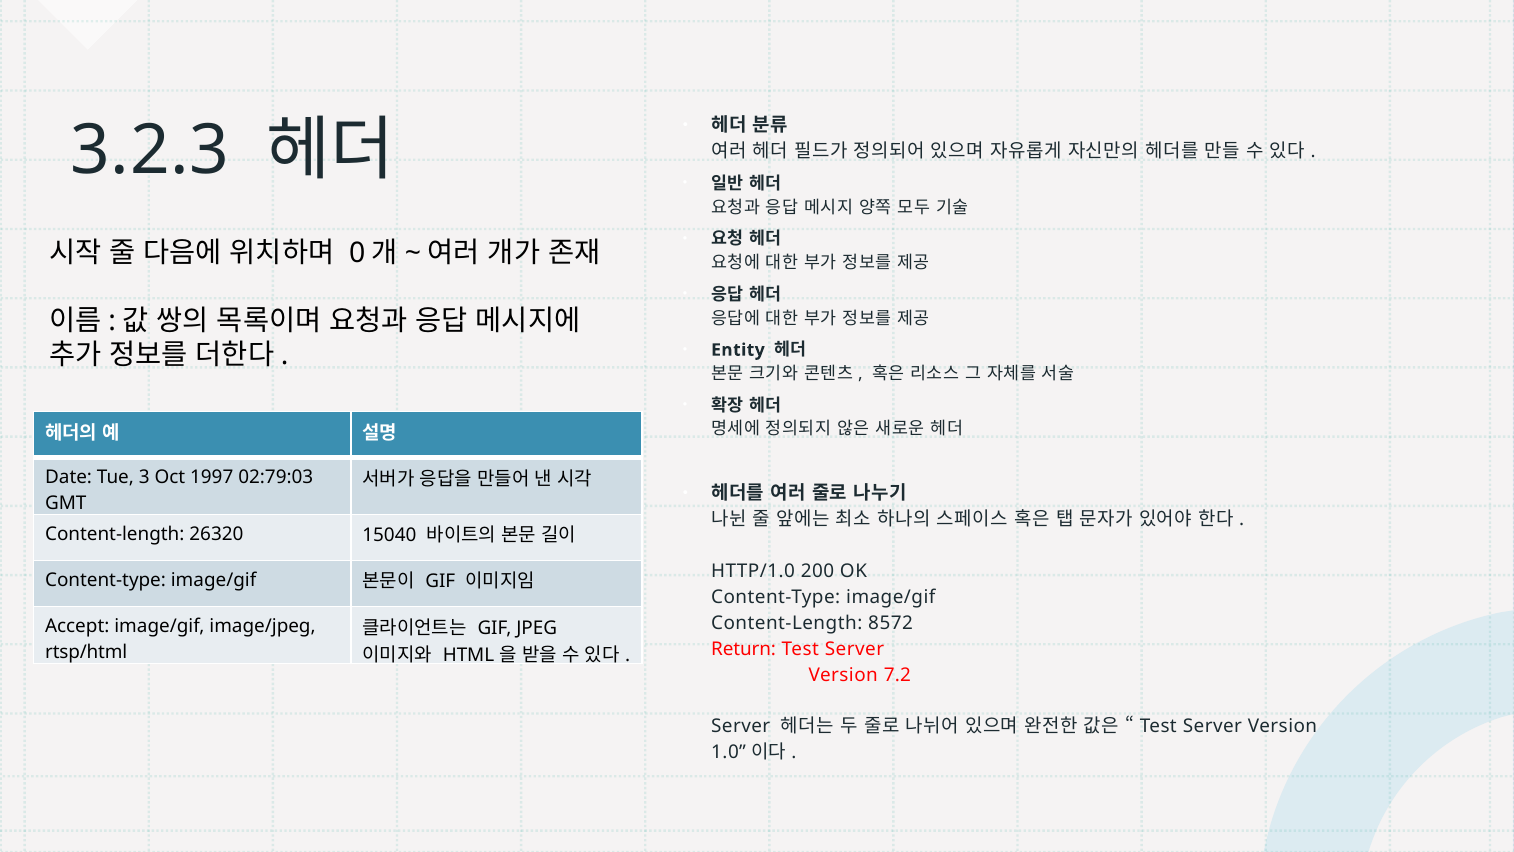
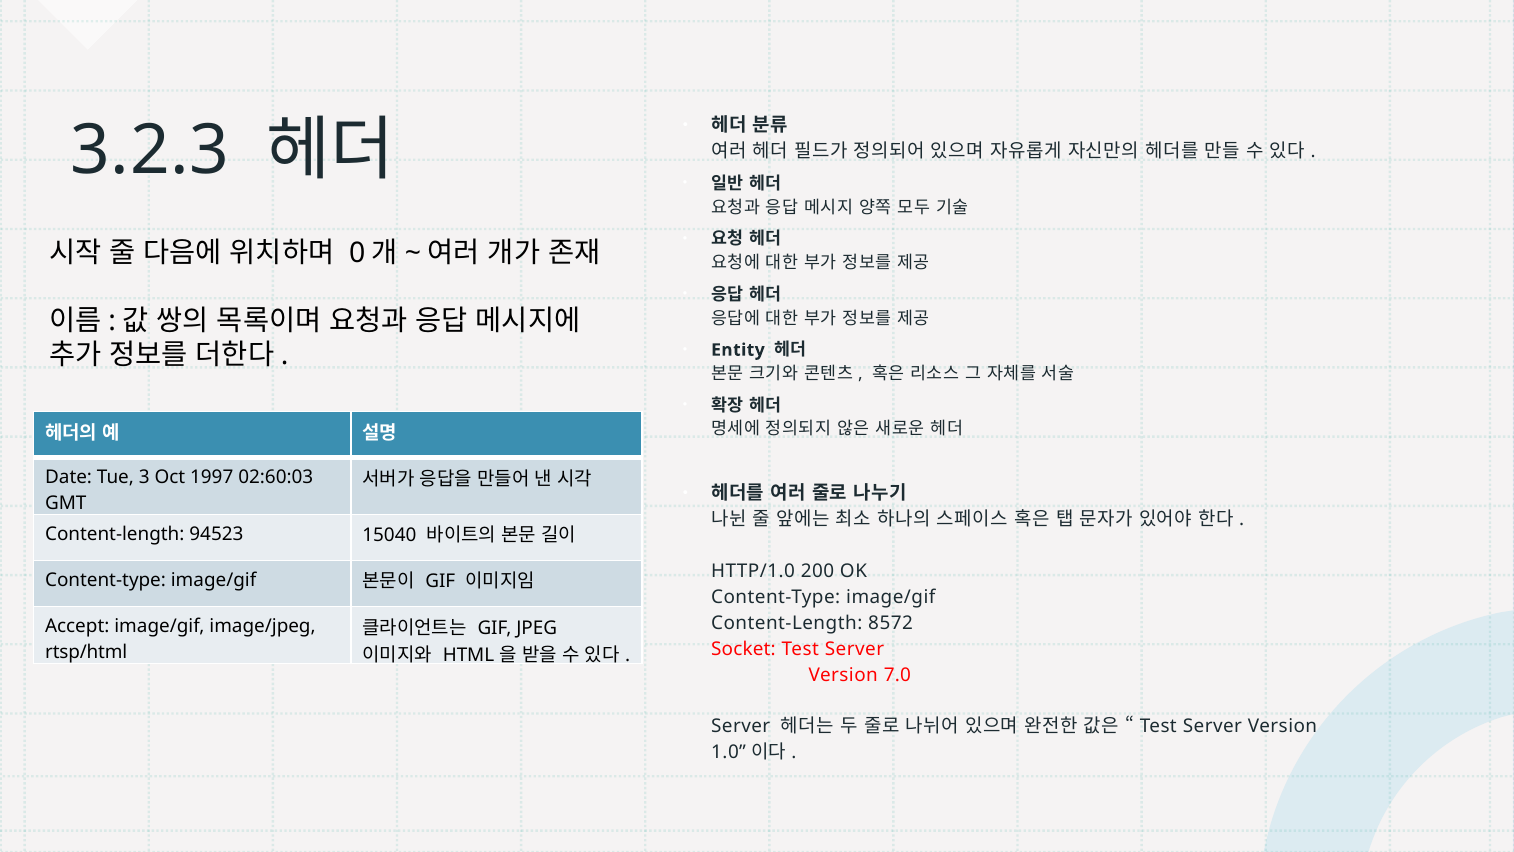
02:79:03: 02:79:03 -> 02:60:03
26320: 26320 -> 94523
Return: Return -> Socket
7.2: 7.2 -> 7.0
